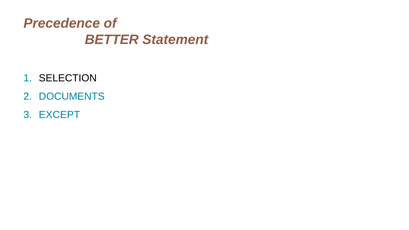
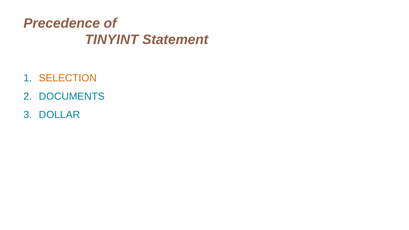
BETTER: BETTER -> TINYINT
SELECTION colour: black -> orange
EXCEPT: EXCEPT -> DOLLAR
